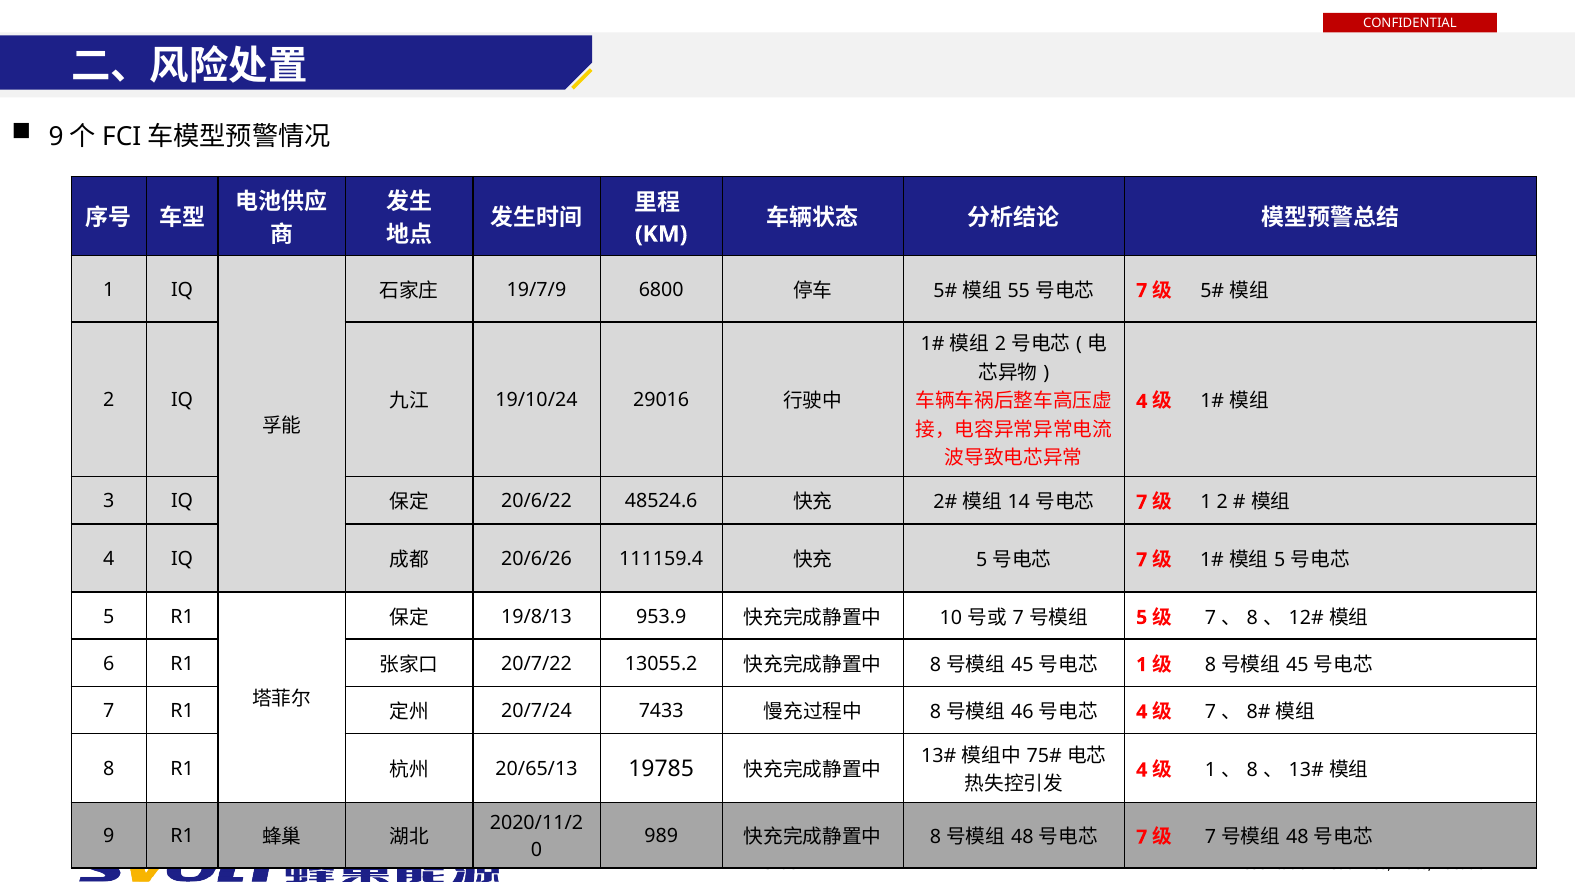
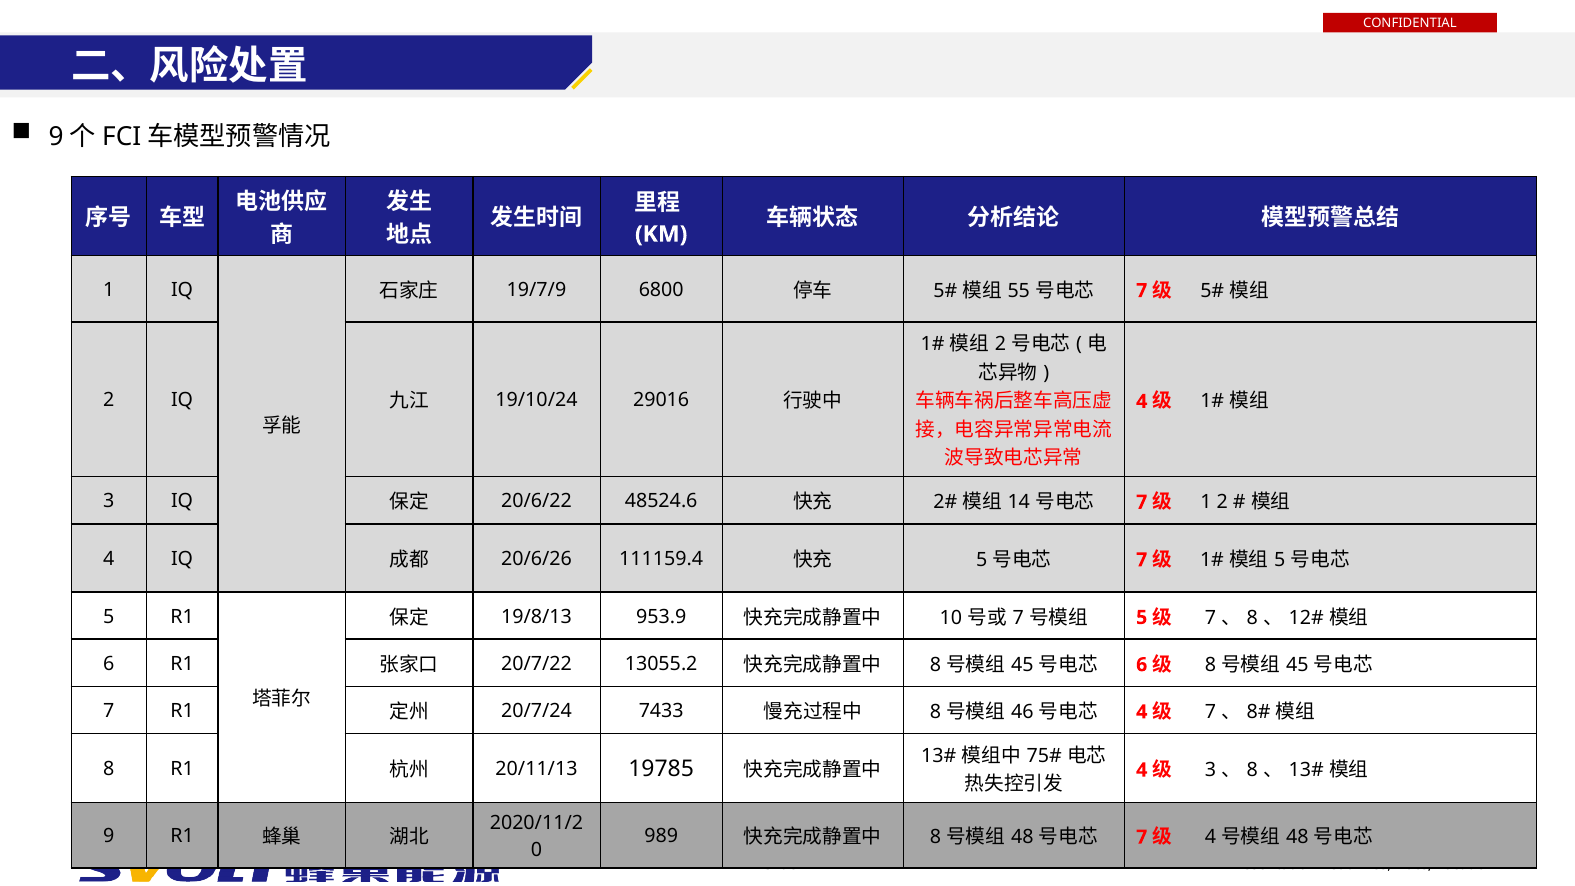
1 at (1142, 665): 1 -> 6
20/65/13: 20/65/13 -> 20/11/13
1 at (1210, 770): 1 -> 3
7 at (1210, 837): 7 -> 4
